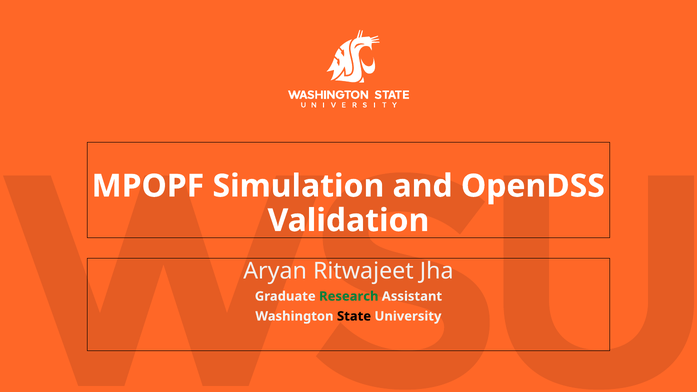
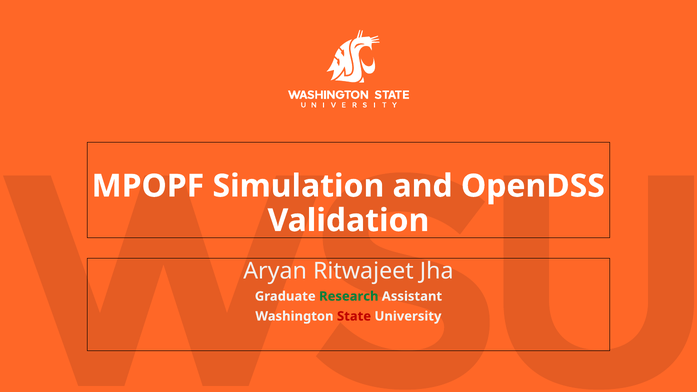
State colour: black -> red
